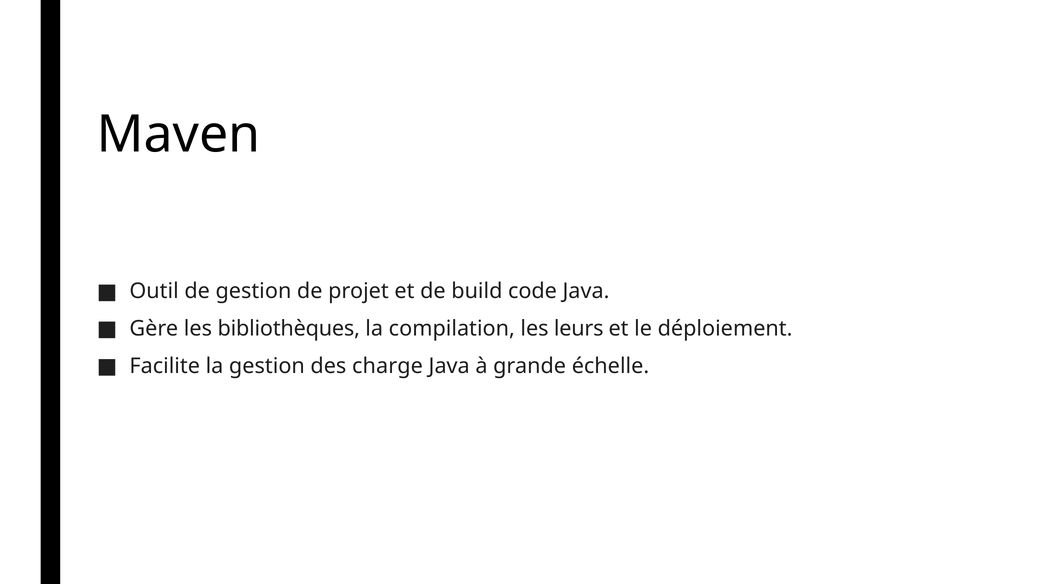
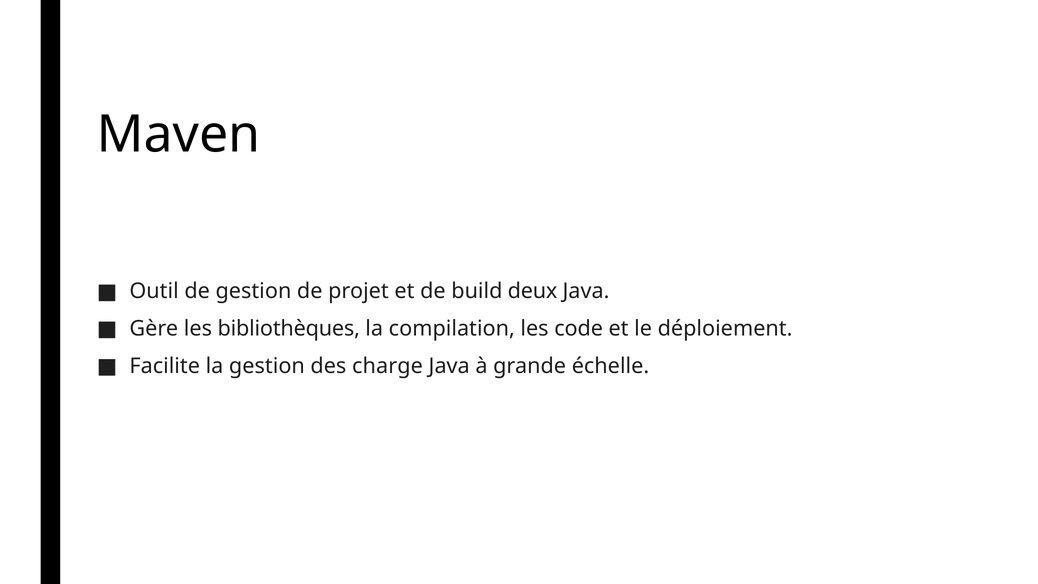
code: code -> deux
leurs: leurs -> code
